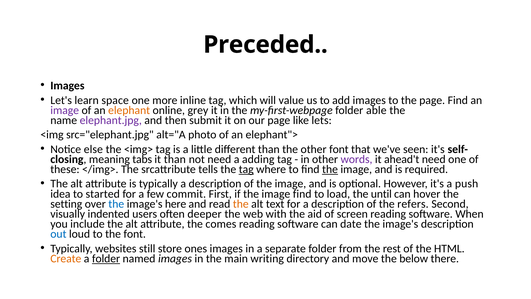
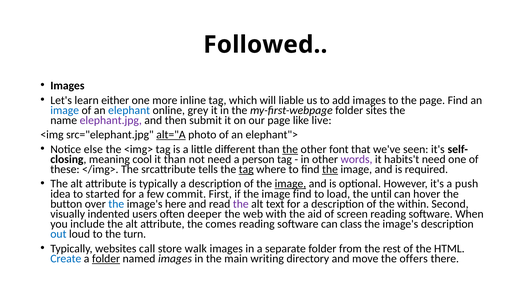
Preceded: Preceded -> Followed
space: space -> either
value: value -> liable
image at (65, 110) colour: purple -> blue
elephant colour: orange -> blue
able: able -> sites
lets: lets -> live
alt="A underline: none -> present
the at (290, 149) underline: none -> present
tabs: tabs -> cool
adding: adding -> person
ahead't: ahead't -> habits't
image at (290, 184) underline: none -> present
setting: setting -> button
the at (241, 204) colour: orange -> purple
refers: refers -> within
date: date -> class
the font: font -> turn
still: still -> call
ones: ones -> walk
Create colour: orange -> blue
below: below -> offers
